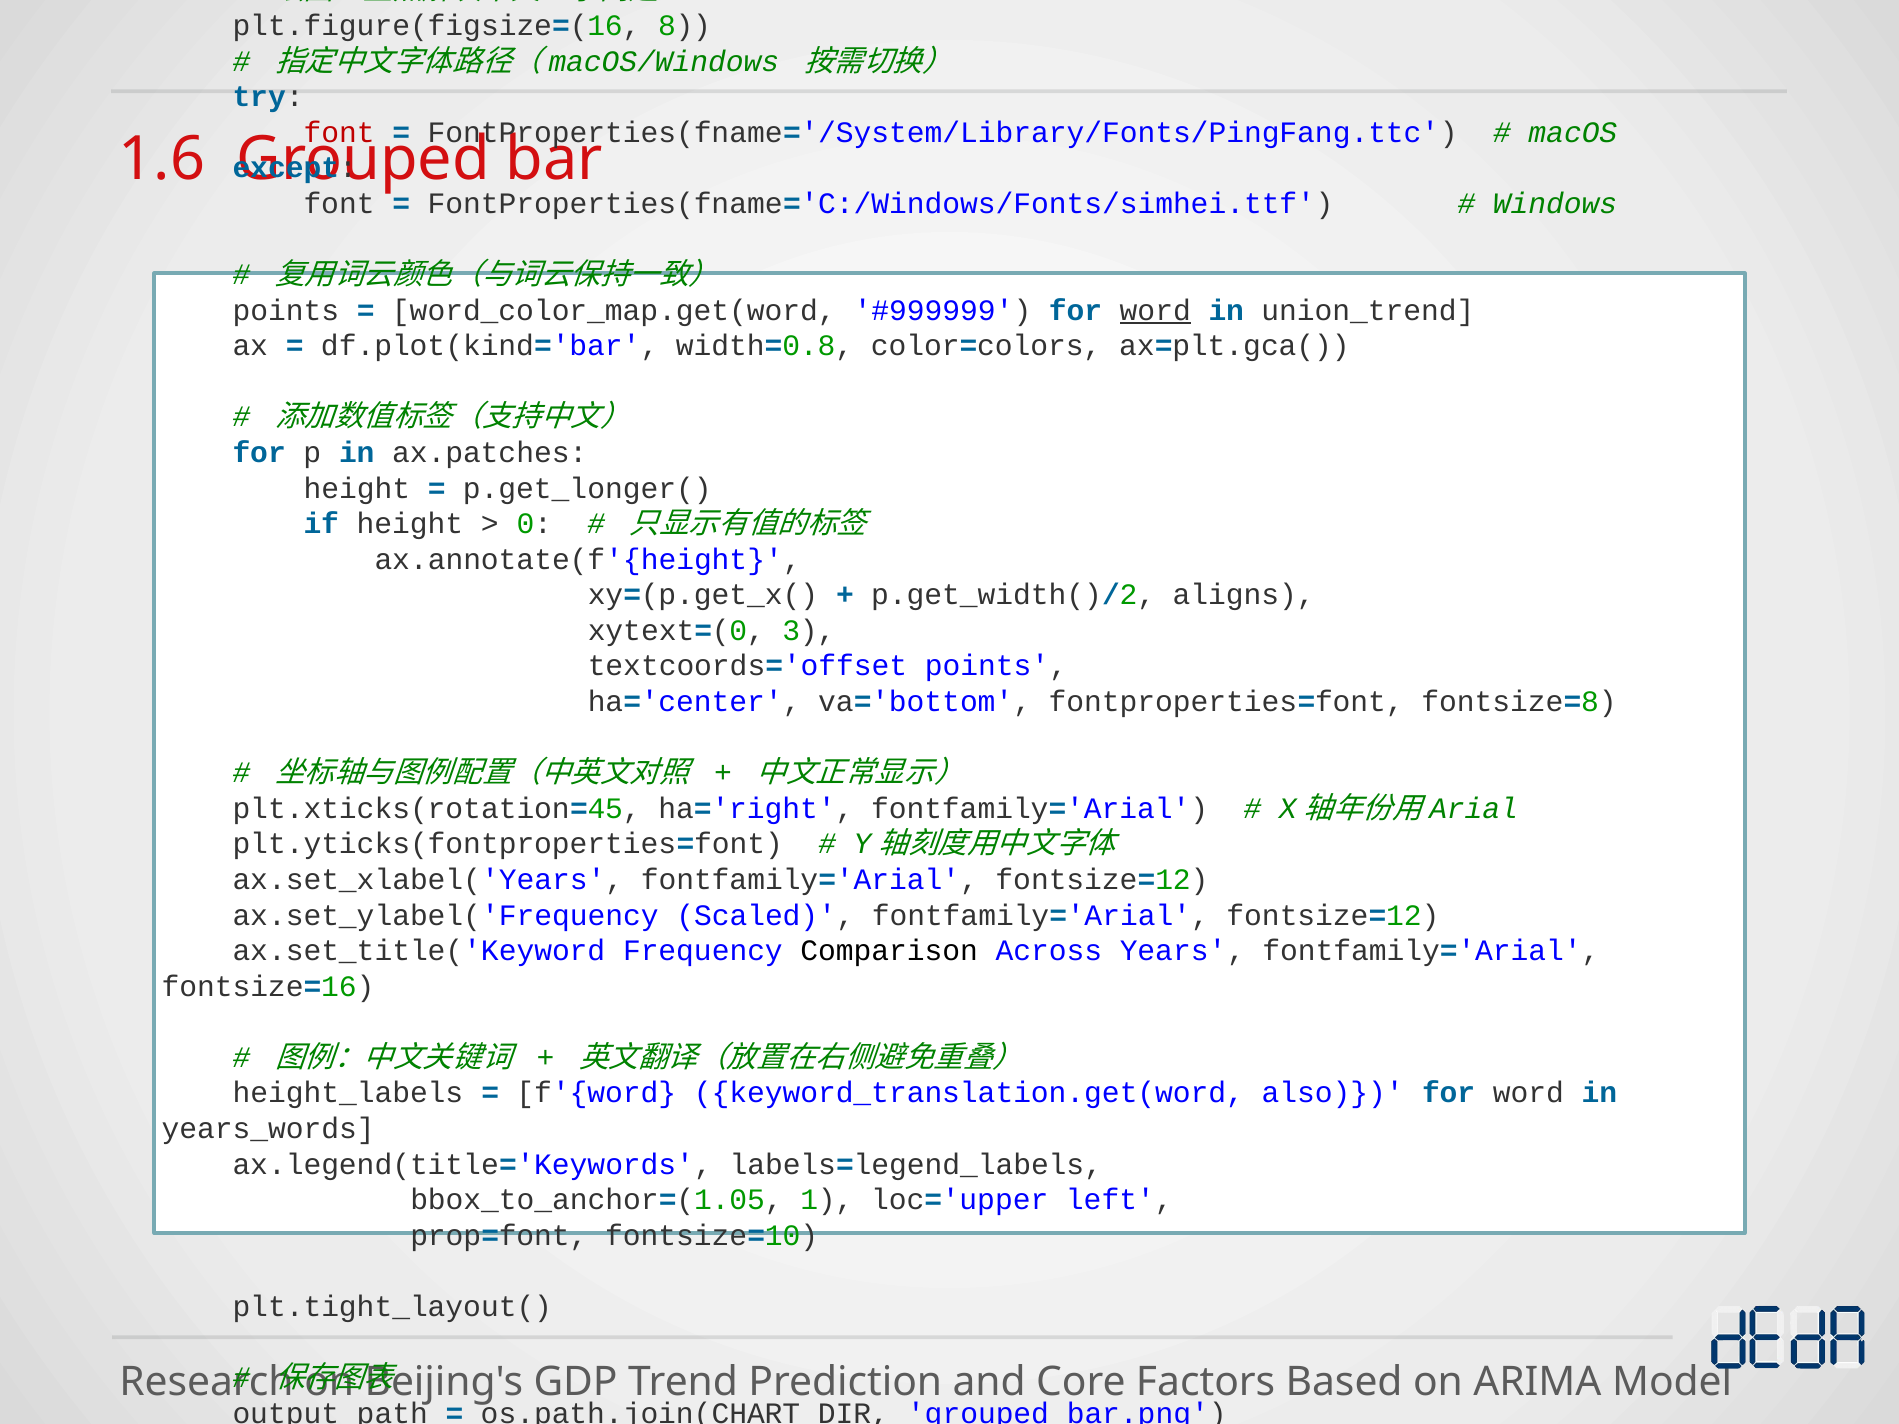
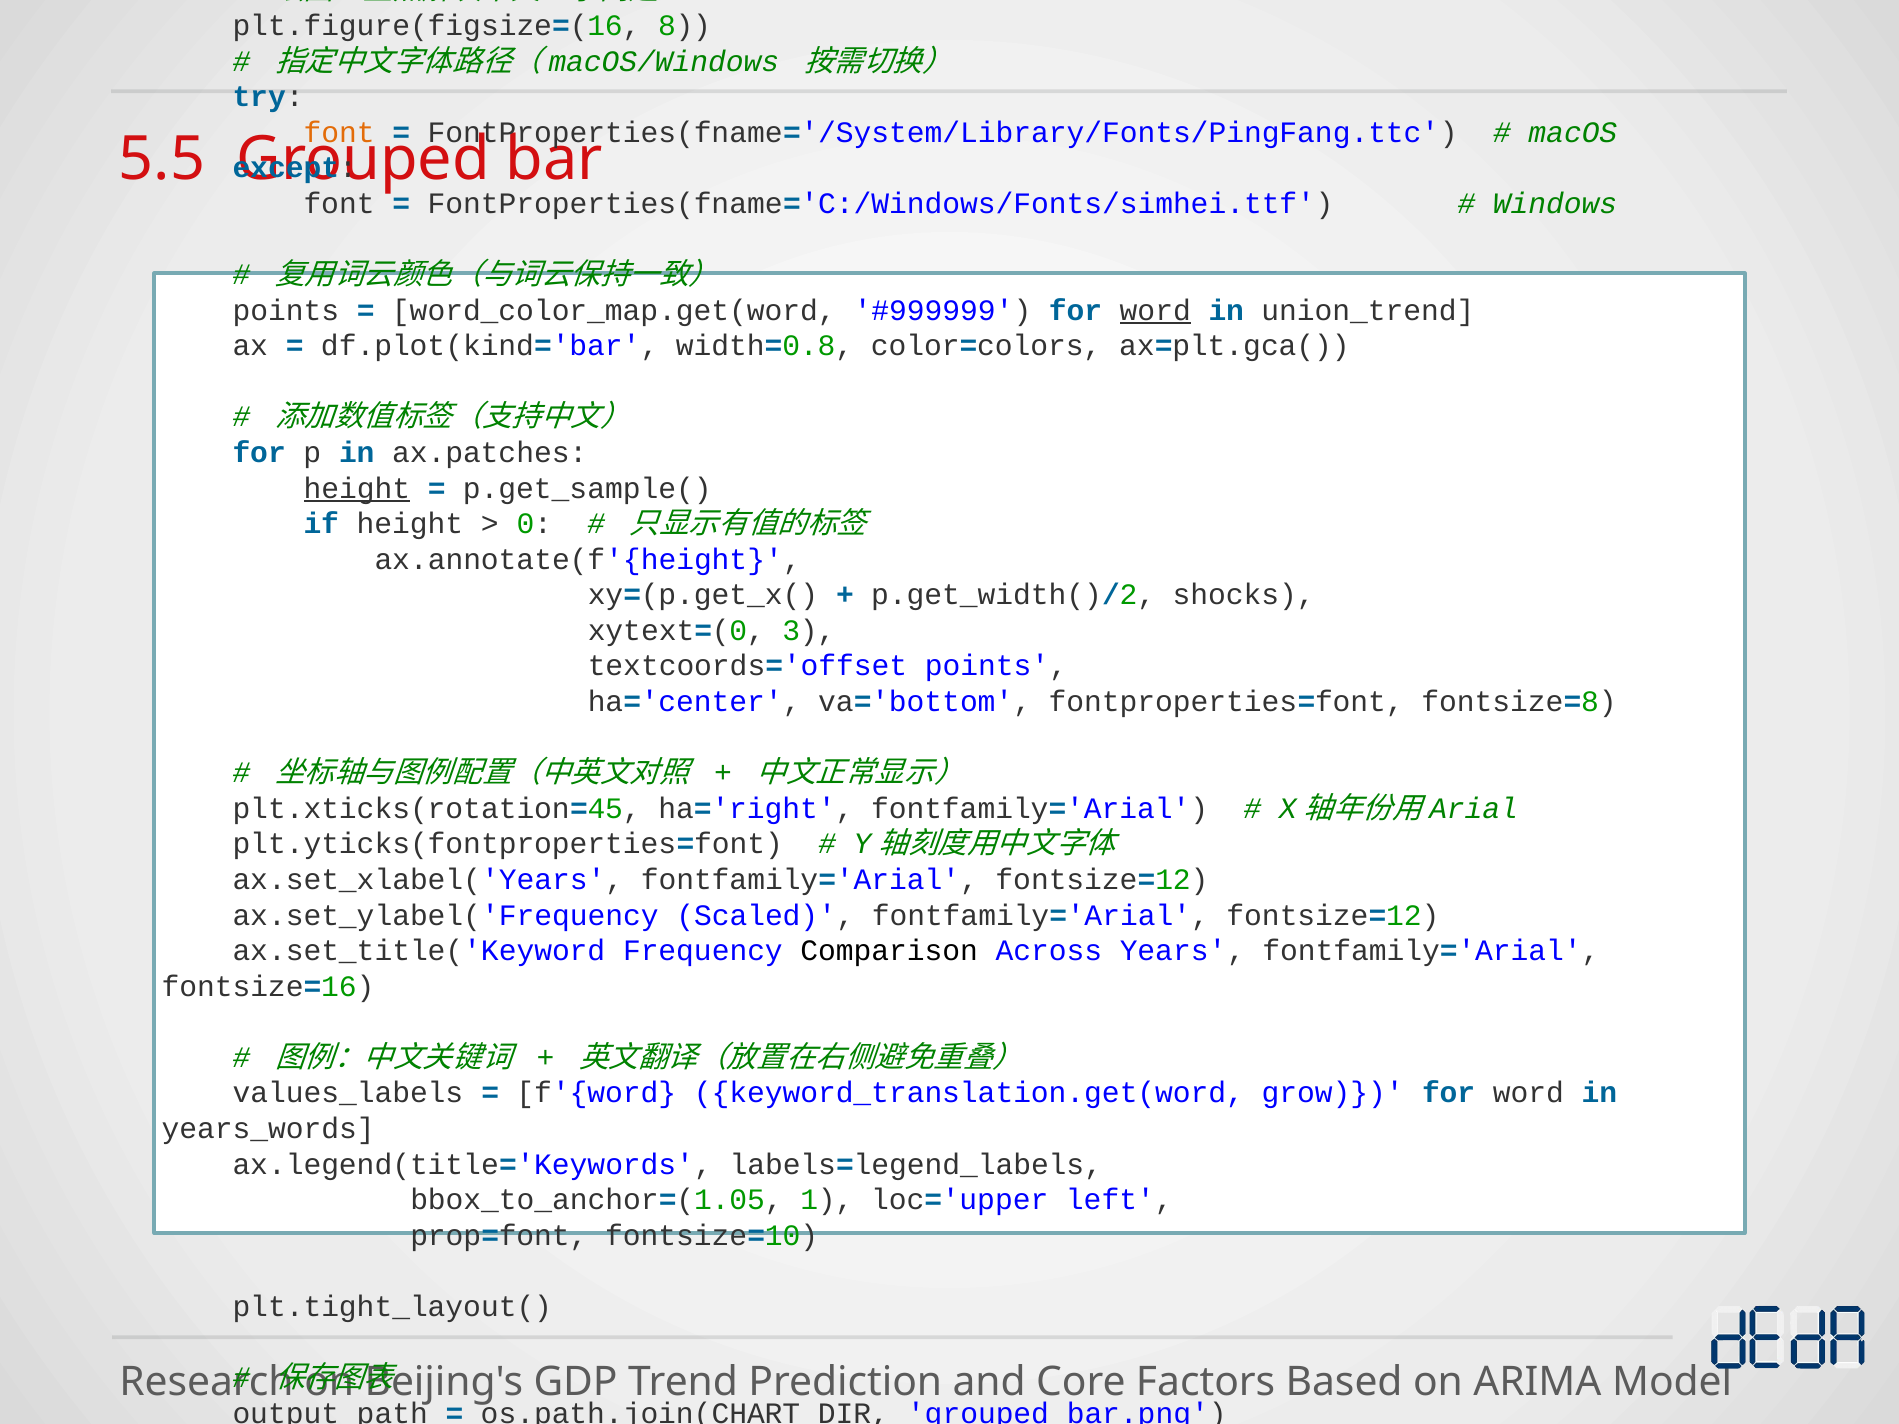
font at (339, 132) colour: red -> orange
1.6: 1.6 -> 5.5
height at (357, 488) underline: none -> present
p.get_longer(: p.get_longer( -> p.get_sample(
aligns: aligns -> shocks
height_labels: height_labels -> values_labels
also: also -> grow
